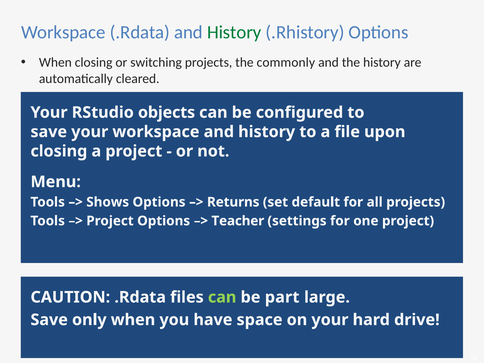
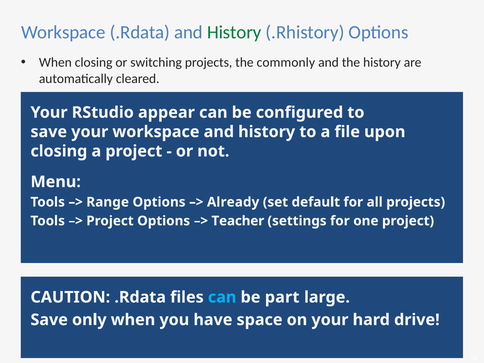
objects: objects -> appear
Shows: Shows -> Range
Returns: Returns -> Already
can at (222, 297) colour: light green -> light blue
